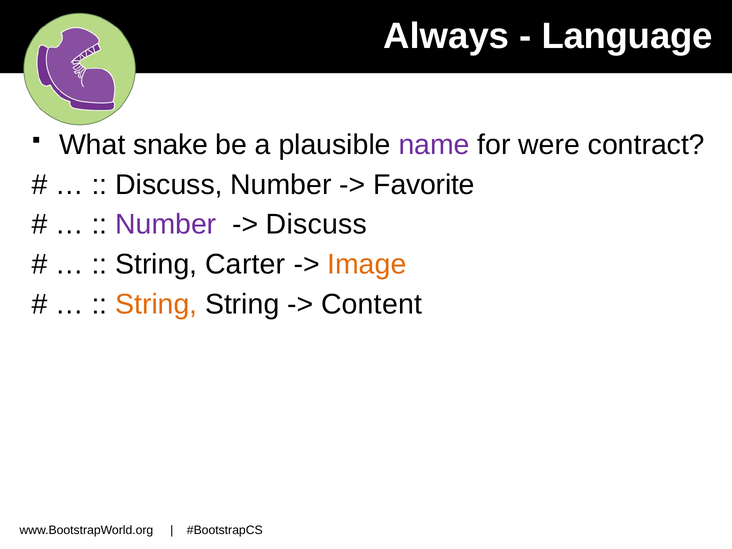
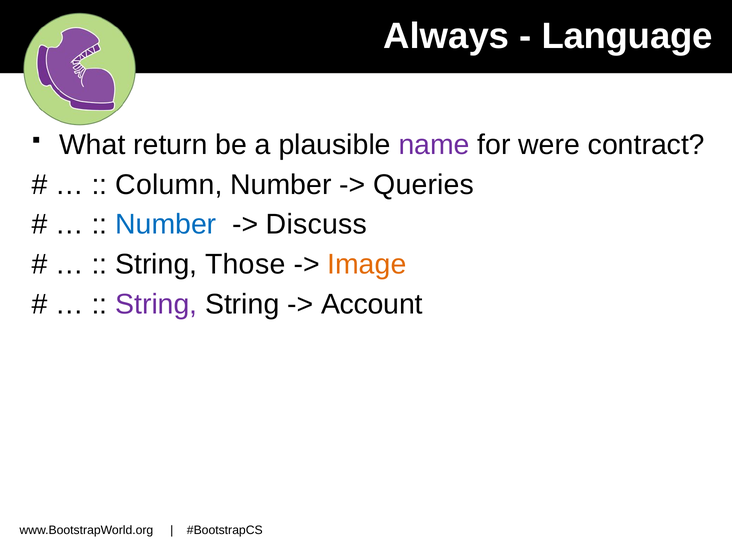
snake: snake -> return
Discuss at (169, 185): Discuss -> Column
Favorite: Favorite -> Queries
Number at (166, 224) colour: purple -> blue
Carter: Carter -> Those
String at (156, 304) colour: orange -> purple
Content: Content -> Account
